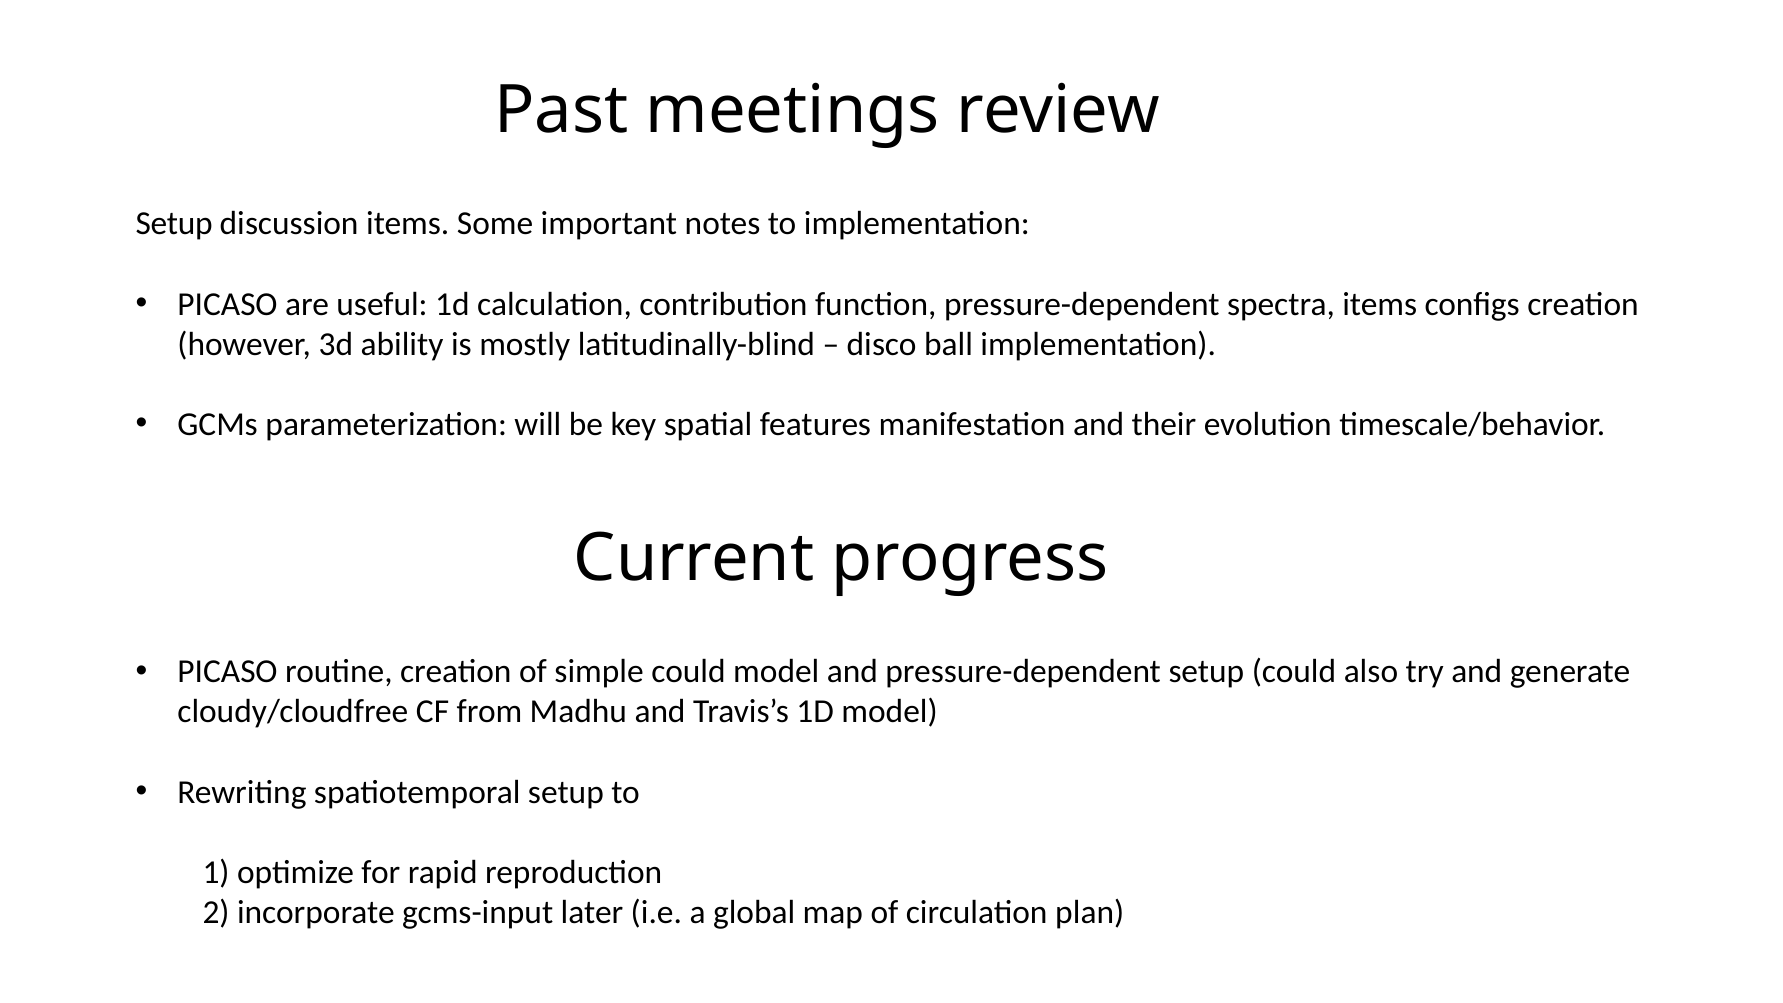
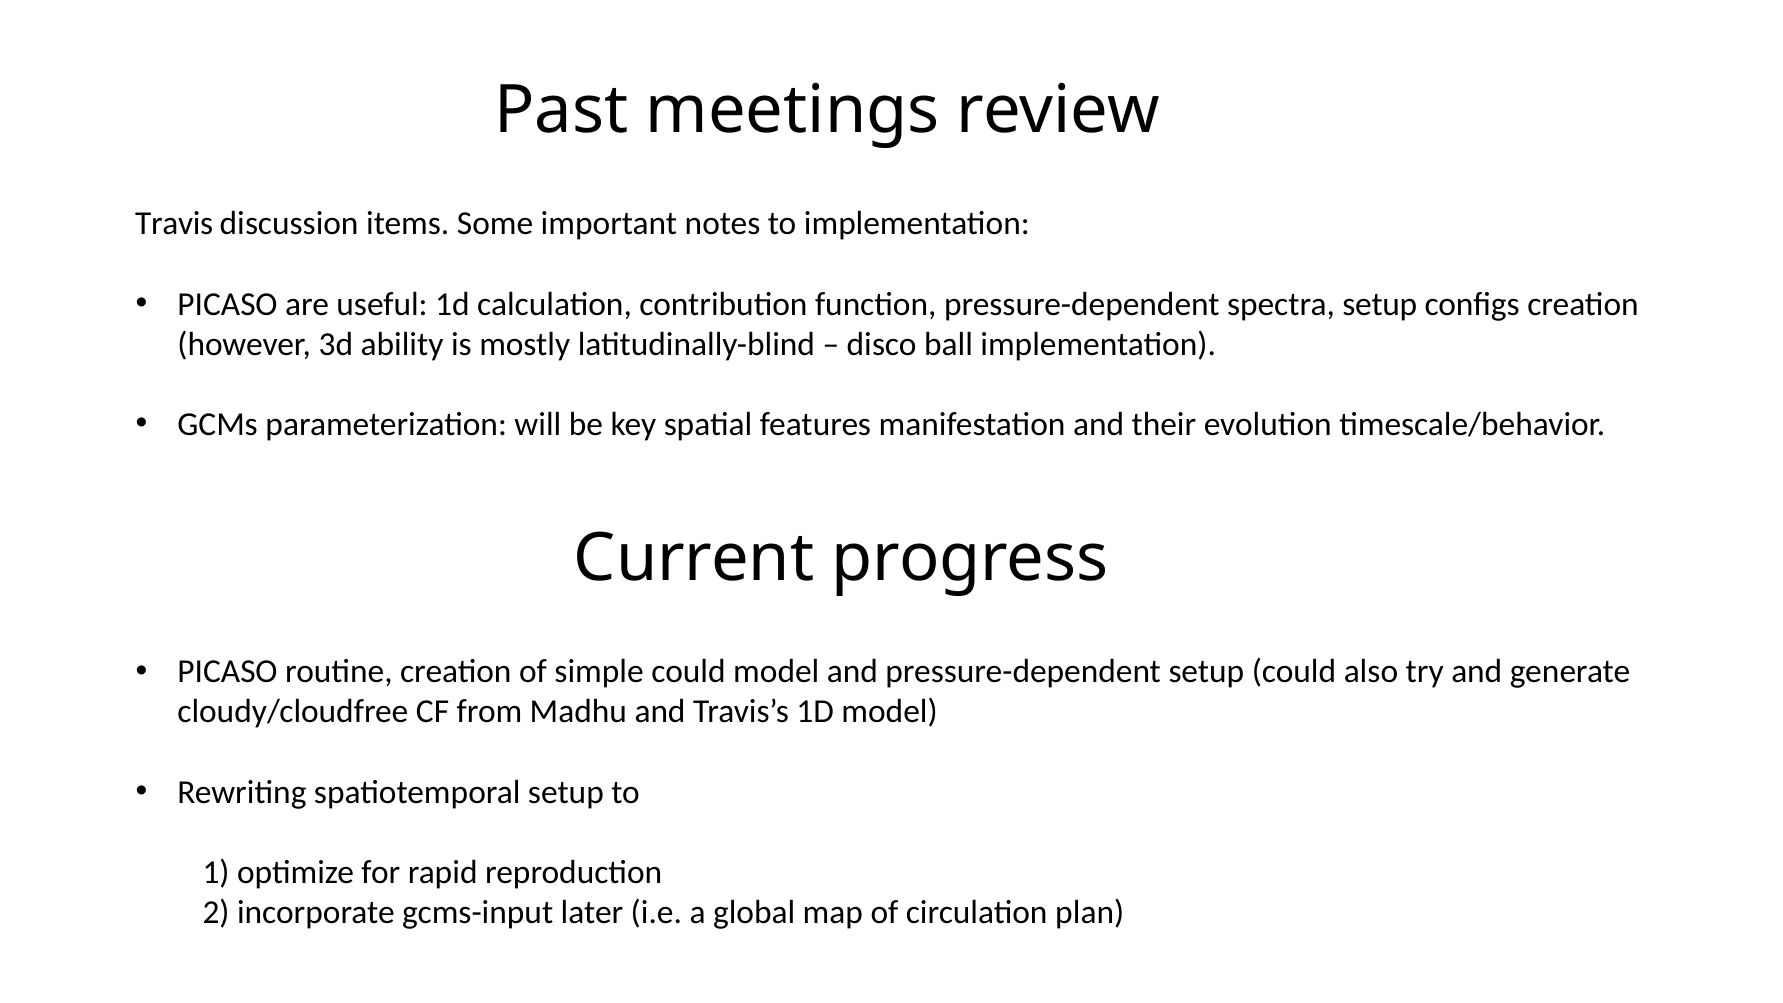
Setup at (174, 224): Setup -> Travis
spectra items: items -> setup
